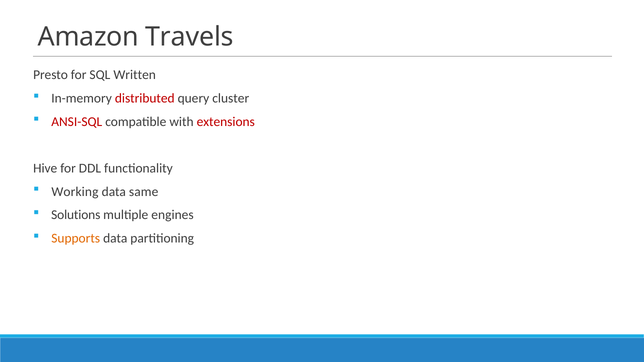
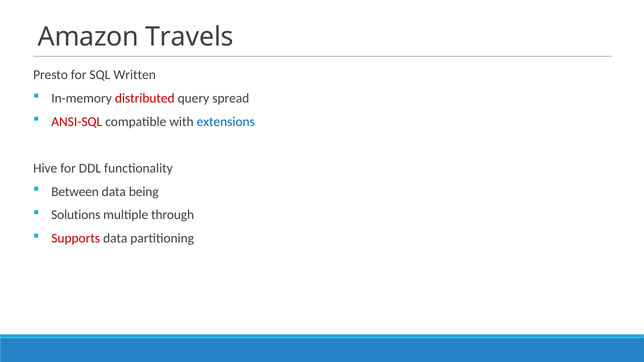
cluster: cluster -> spread
extensions colour: red -> blue
Working: Working -> Between
same: same -> being
engines: engines -> through
Supports colour: orange -> red
